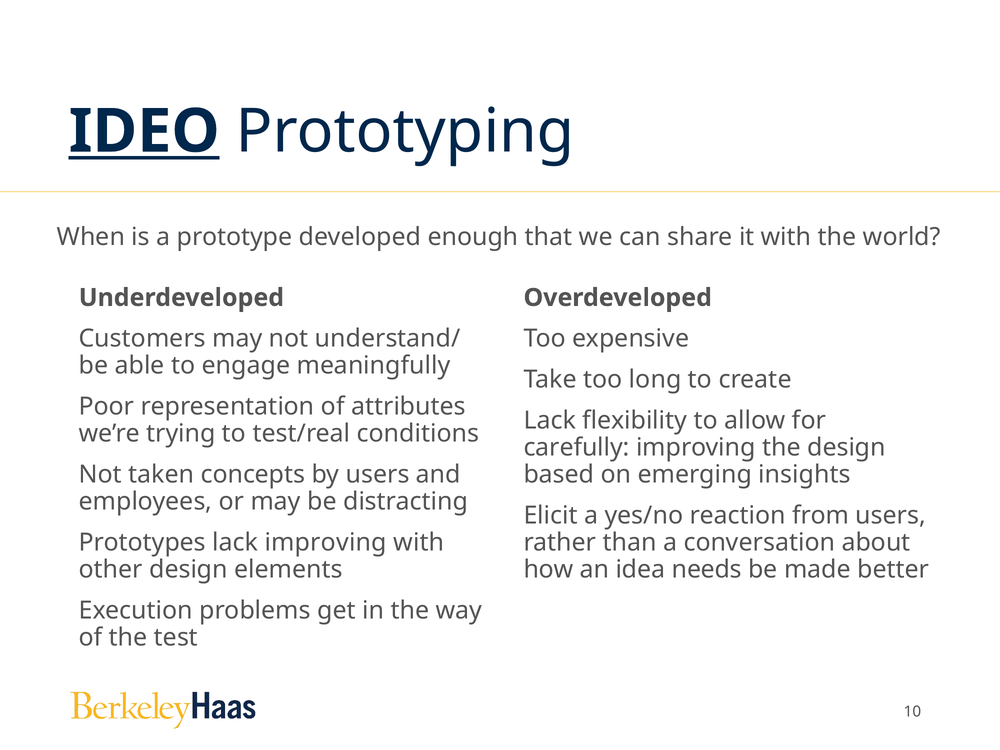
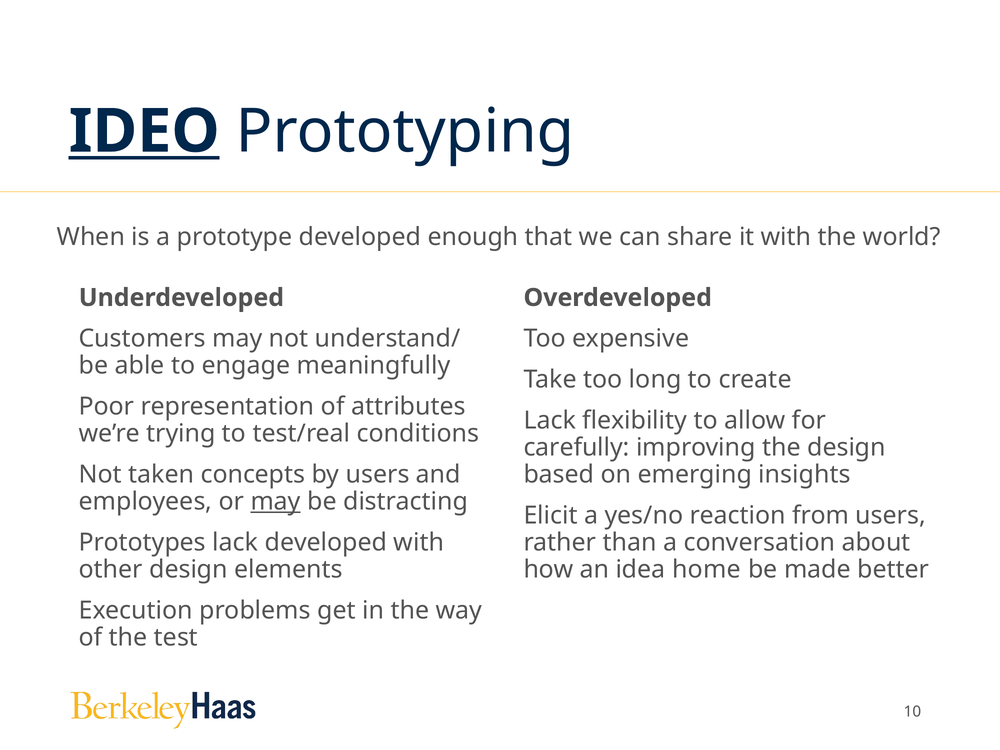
may at (276, 501) underline: none -> present
lack improving: improving -> developed
needs: needs -> home
